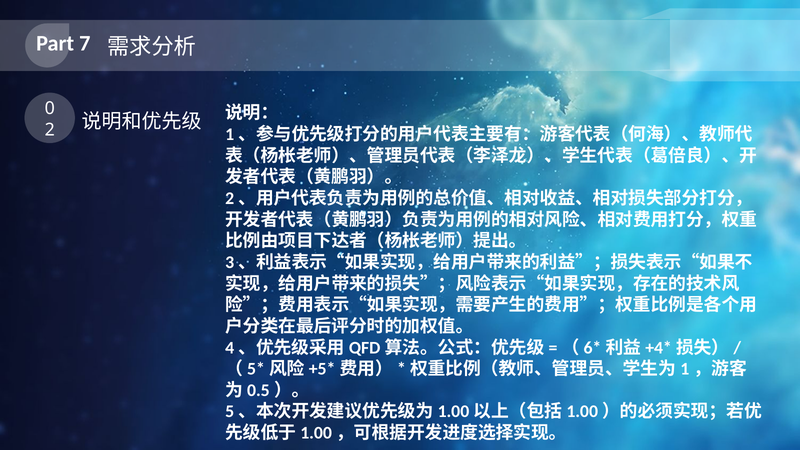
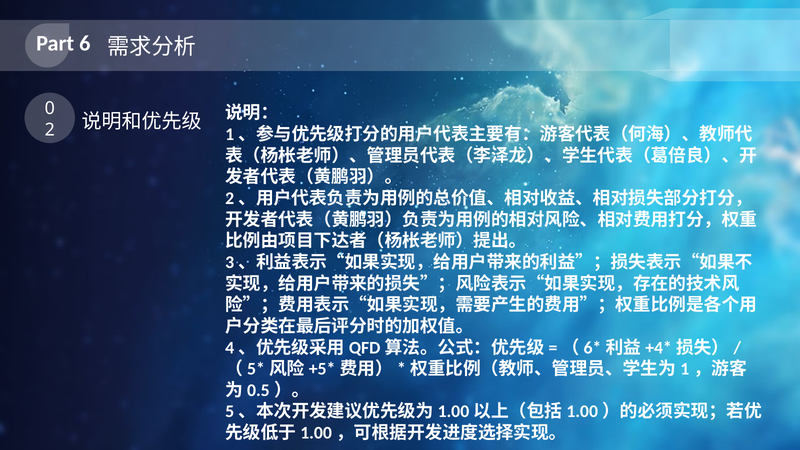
7: 7 -> 6
